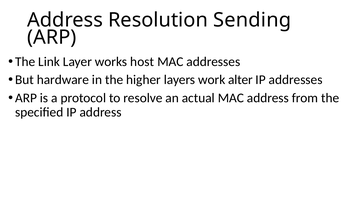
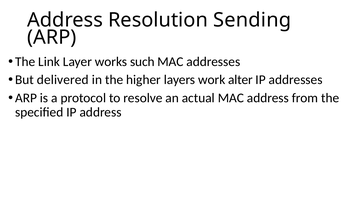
host: host -> such
hardware: hardware -> delivered
